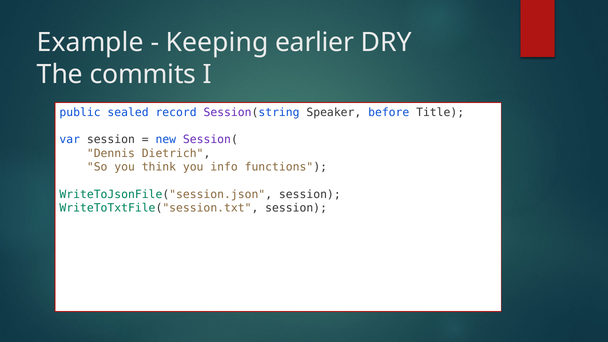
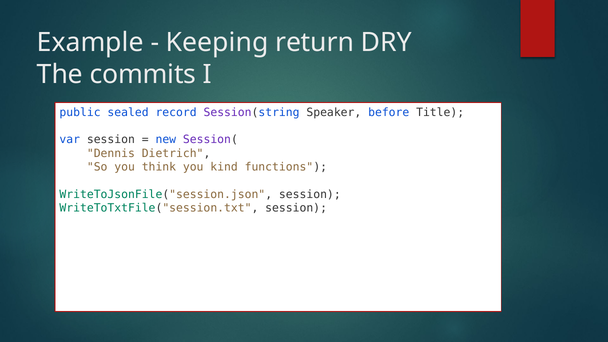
earlier: earlier -> return
info: info -> kind
